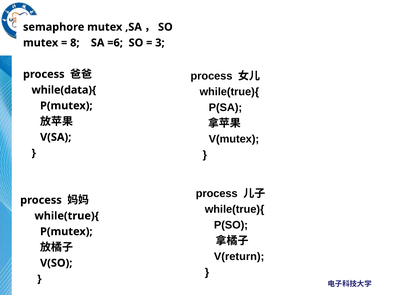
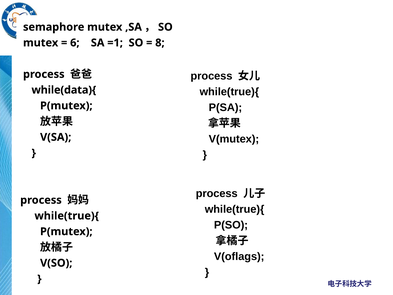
8: 8 -> 6
=6: =6 -> =1
3: 3 -> 8
V(return: V(return -> V(oflags
